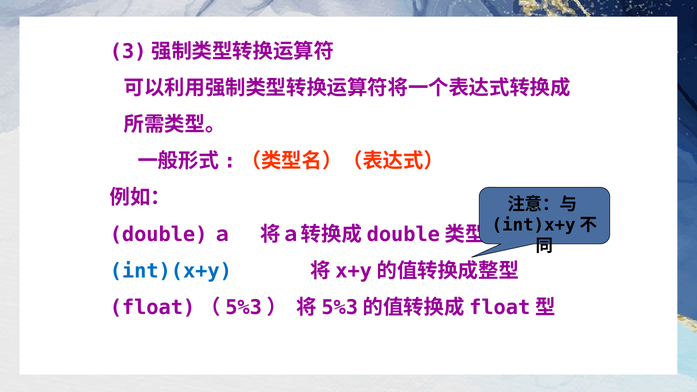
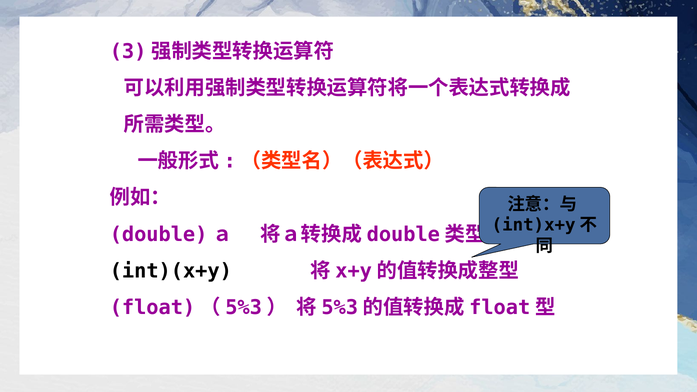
int)(x+y colour: blue -> black
